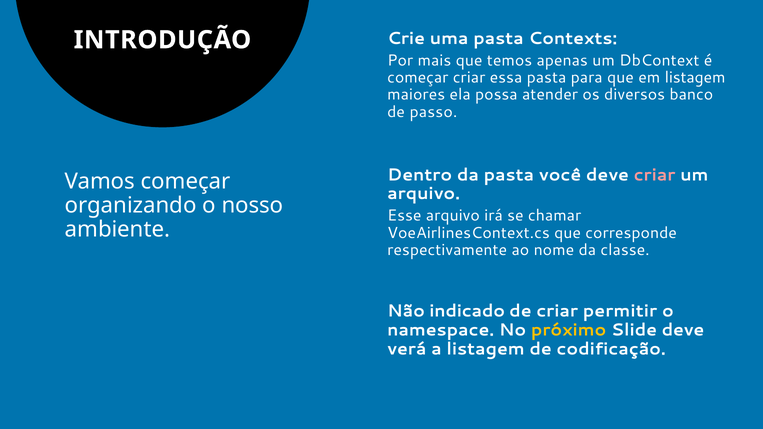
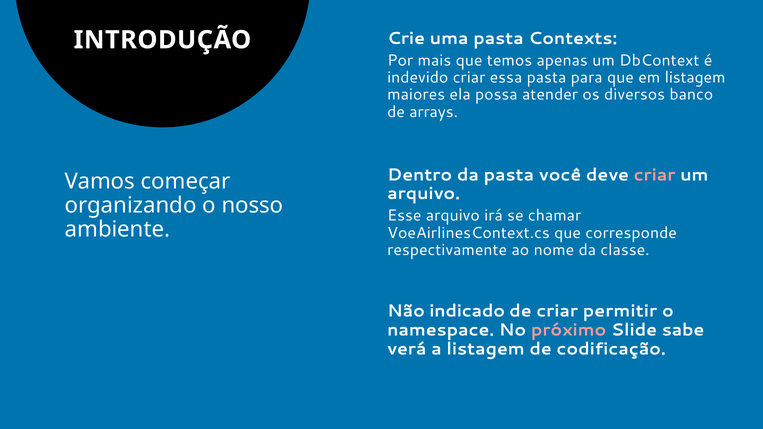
começar at (418, 78): começar -> indevido
passo: passo -> arrays
próximo colour: yellow -> pink
Slide deve: deve -> sabe
